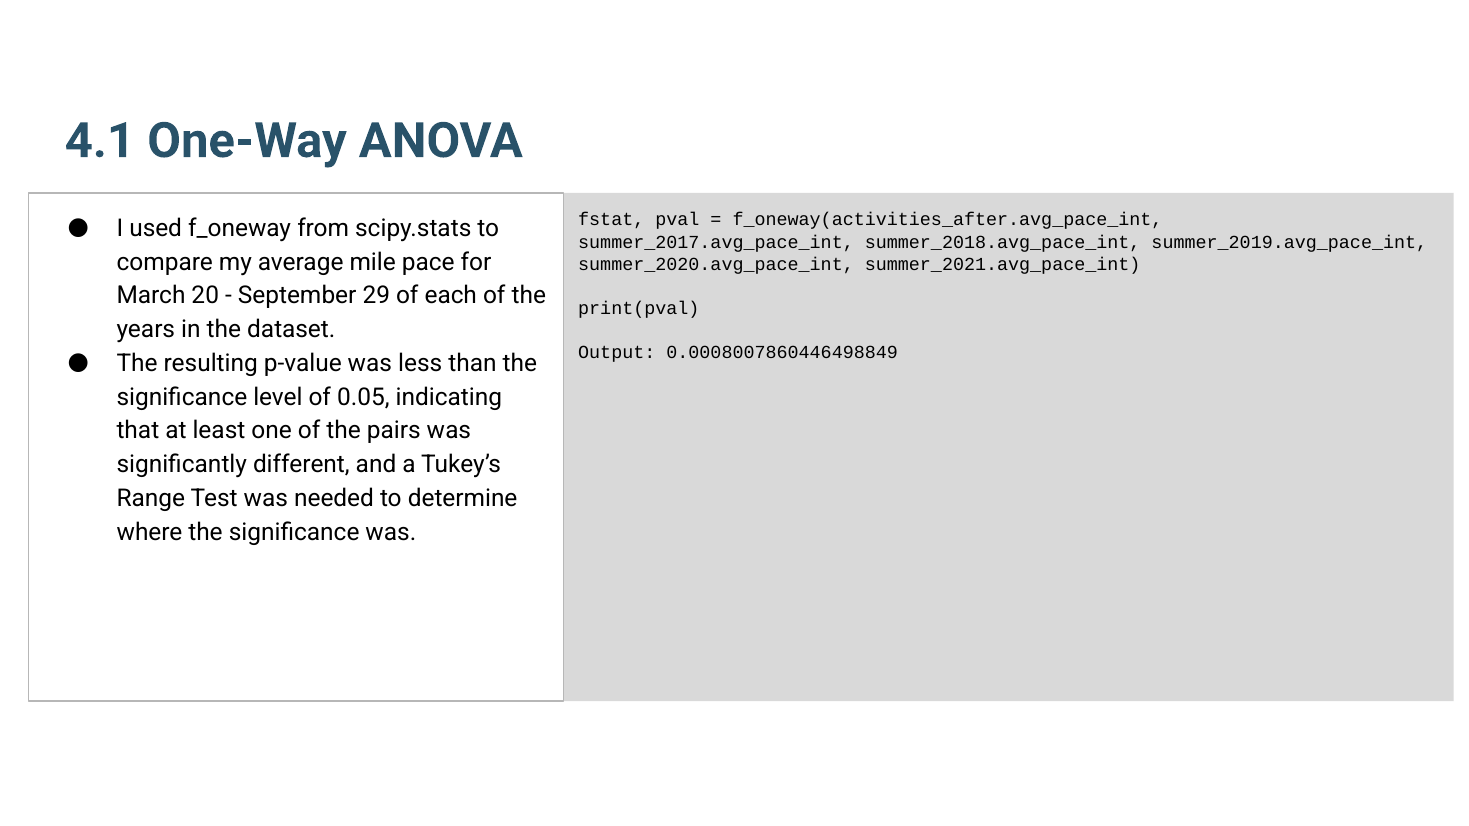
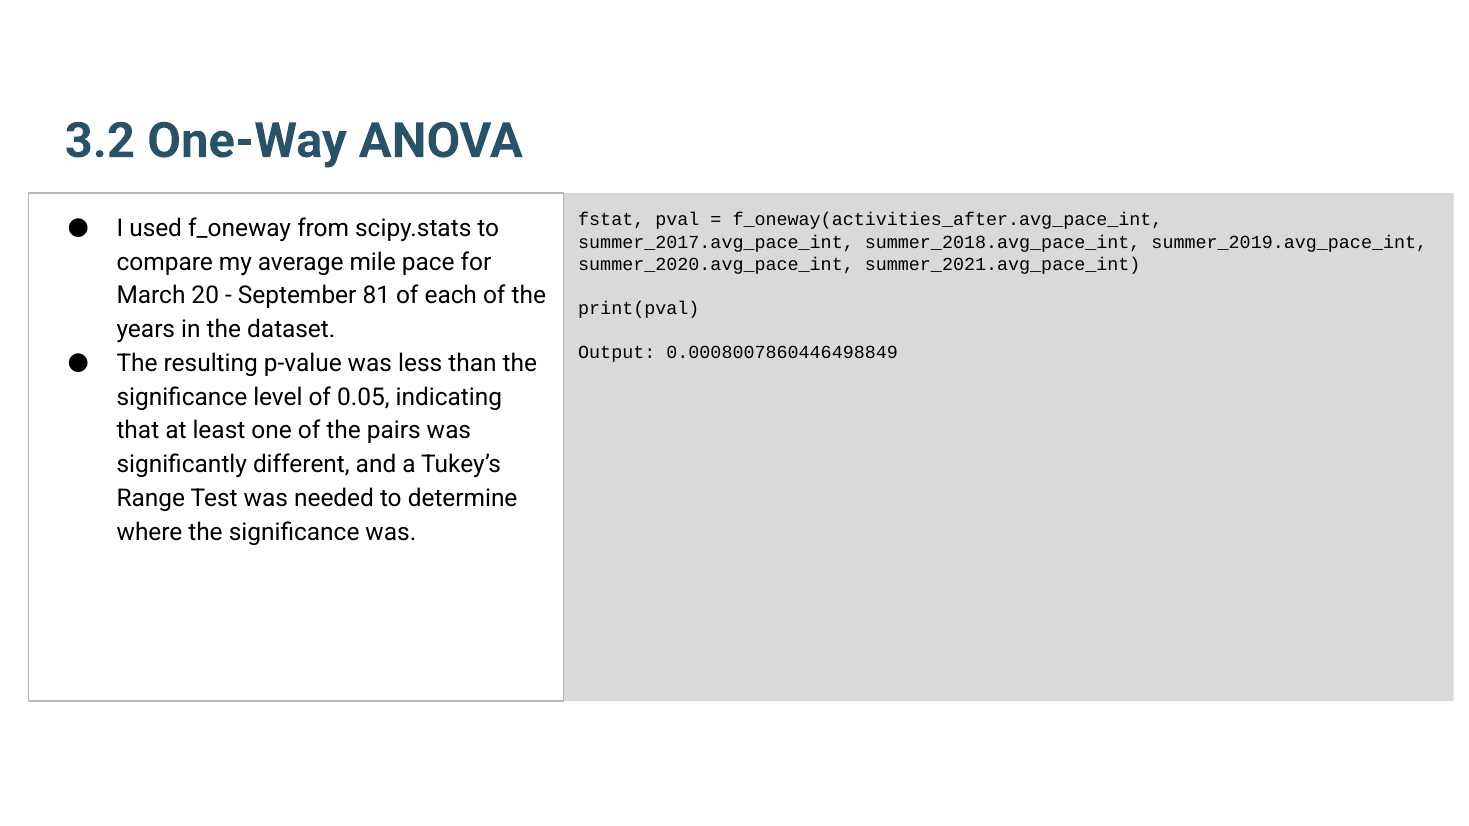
4.1: 4.1 -> 3.2
29: 29 -> 81
